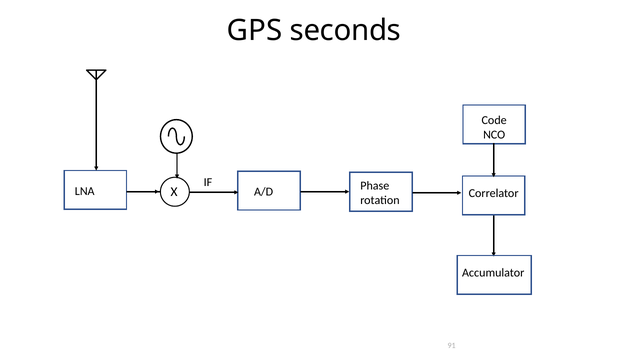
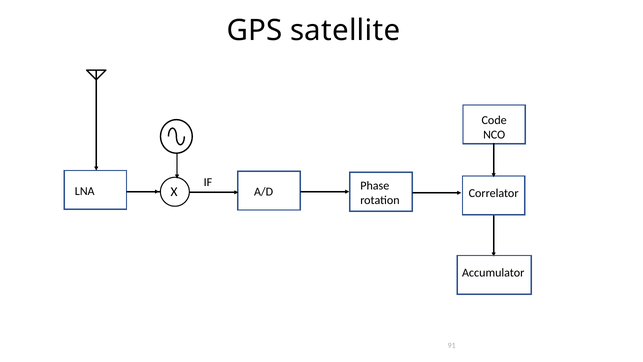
seconds: seconds -> satellite
